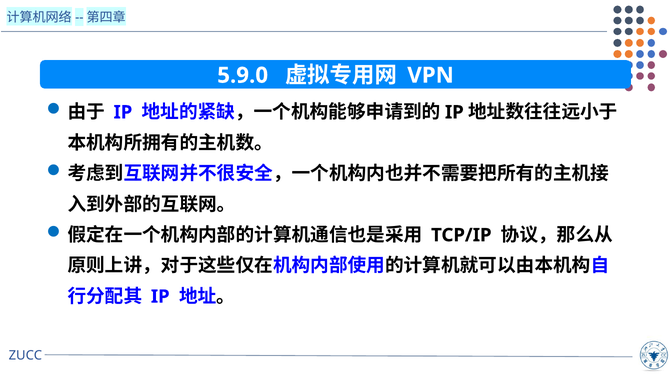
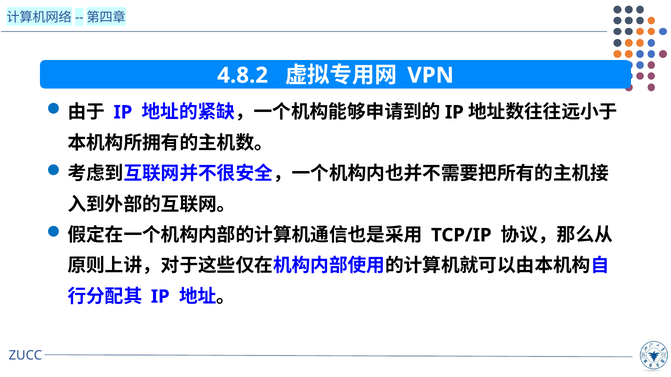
5.9.0: 5.9.0 -> 4.8.2
